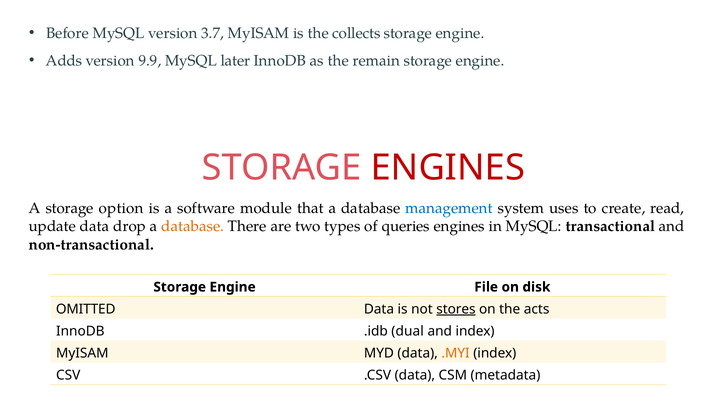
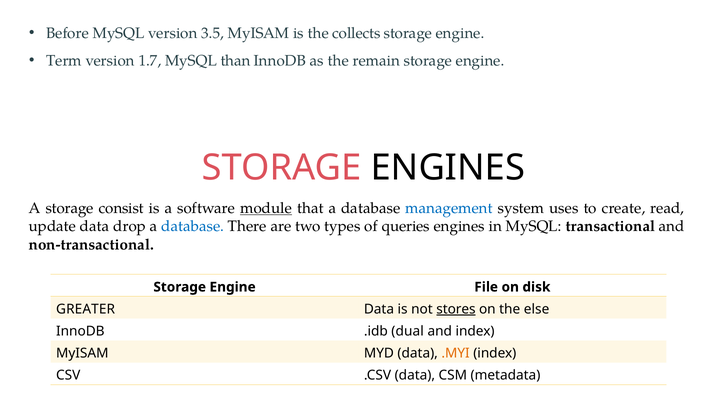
3.7: 3.7 -> 3.5
Adds: Adds -> Term
9.9: 9.9 -> 1.7
later: later -> than
ENGINES at (448, 168) colour: red -> black
option: option -> consist
module underline: none -> present
database at (193, 226) colour: orange -> blue
OMITTED: OMITTED -> GREATER
acts: acts -> else
